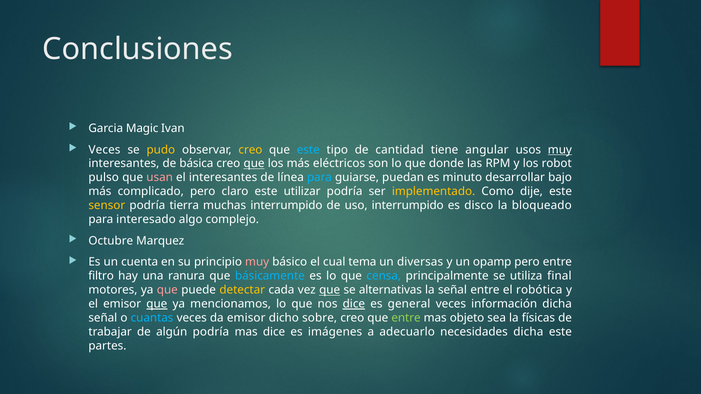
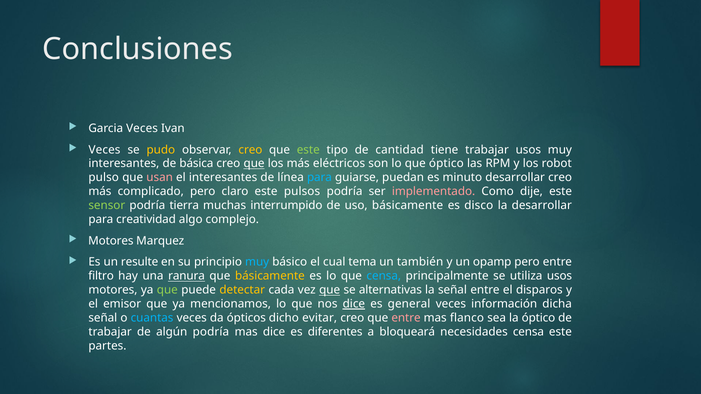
Garcia Magic: Magic -> Veces
este at (308, 150) colour: light blue -> light green
tiene angular: angular -> trabajar
muy at (560, 150) underline: present -> none
que donde: donde -> óptico
desarrollar bajo: bajo -> creo
utilizar: utilizar -> pulsos
implementado colour: yellow -> pink
sensor colour: yellow -> light green
uso interrumpido: interrumpido -> básicamente
la bloqueado: bloqueado -> desarrollar
interesado: interesado -> creatividad
Octubre at (111, 241): Octubre -> Motores
cuenta: cuenta -> resulte
muy at (257, 262) colour: pink -> light blue
diversas: diversas -> también
ranura underline: none -> present
básicamente at (270, 276) colour: light blue -> yellow
utiliza final: final -> usos
que at (167, 290) colour: pink -> light green
robótica: robótica -> disparos
que at (157, 304) underline: present -> none
da emisor: emisor -> ópticos
sobre: sobre -> evitar
entre at (406, 318) colour: light green -> pink
objeto: objeto -> flanco
la físicas: físicas -> óptico
imágenes: imágenes -> diferentes
adecuarlo: adecuarlo -> bloqueará
necesidades dicha: dicha -> censa
